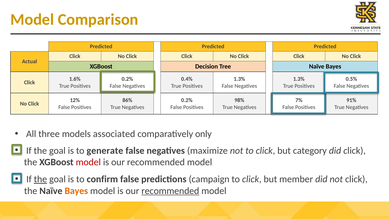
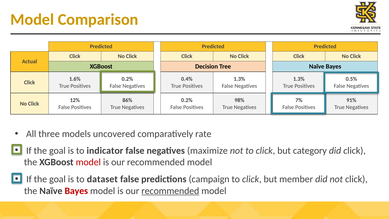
associated: associated -> uncovered
only: only -> rate
generate: generate -> indicator
the at (40, 179) underline: present -> none
confirm: confirm -> dataset
Bayes at (76, 191) colour: orange -> red
